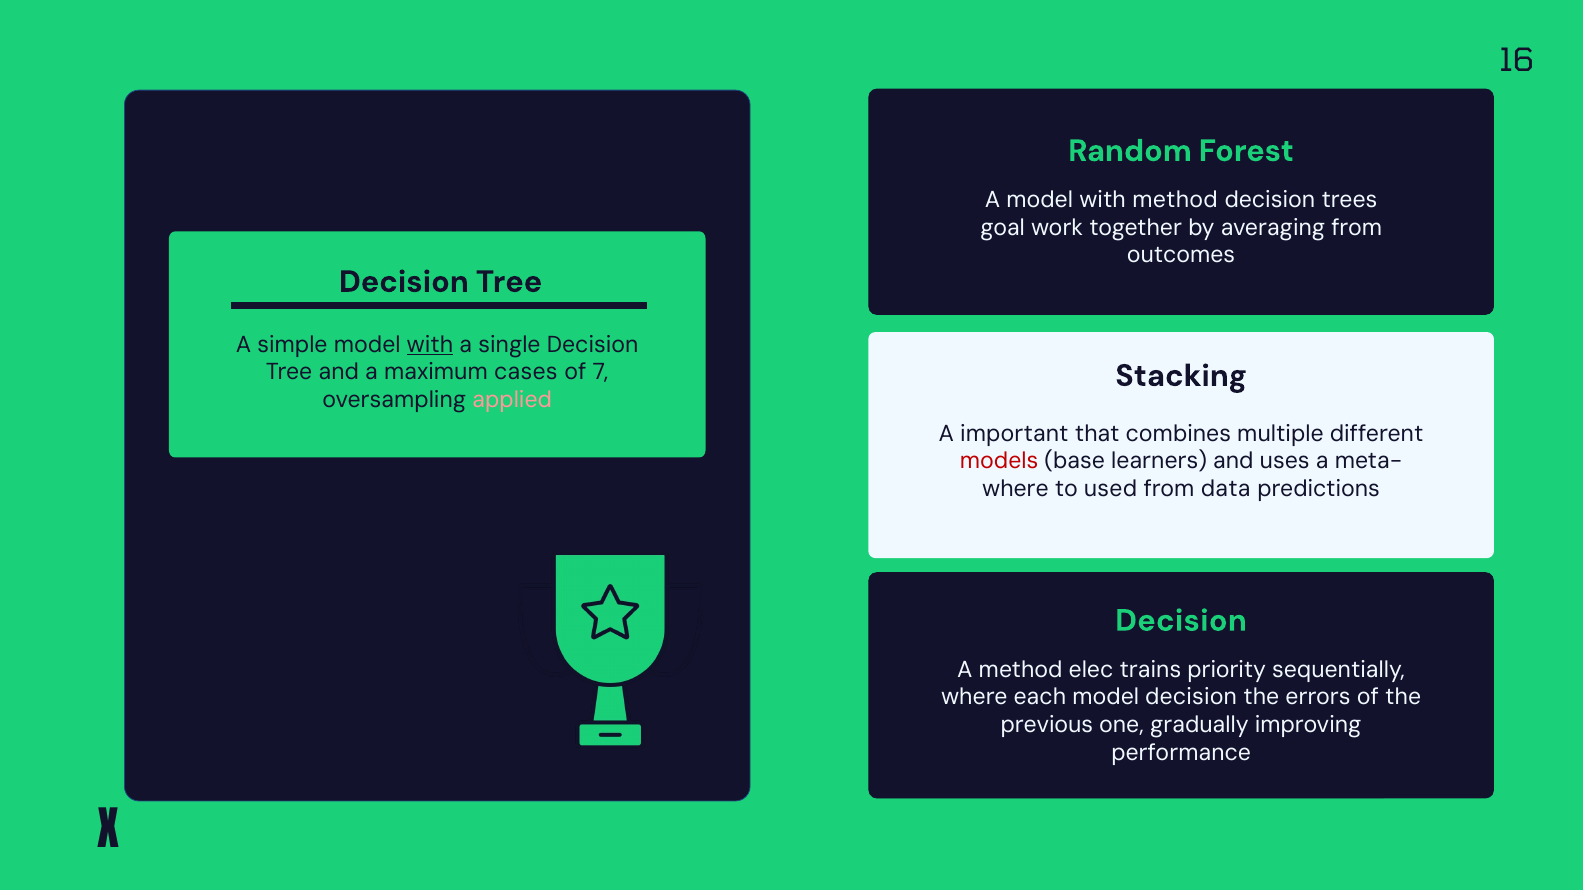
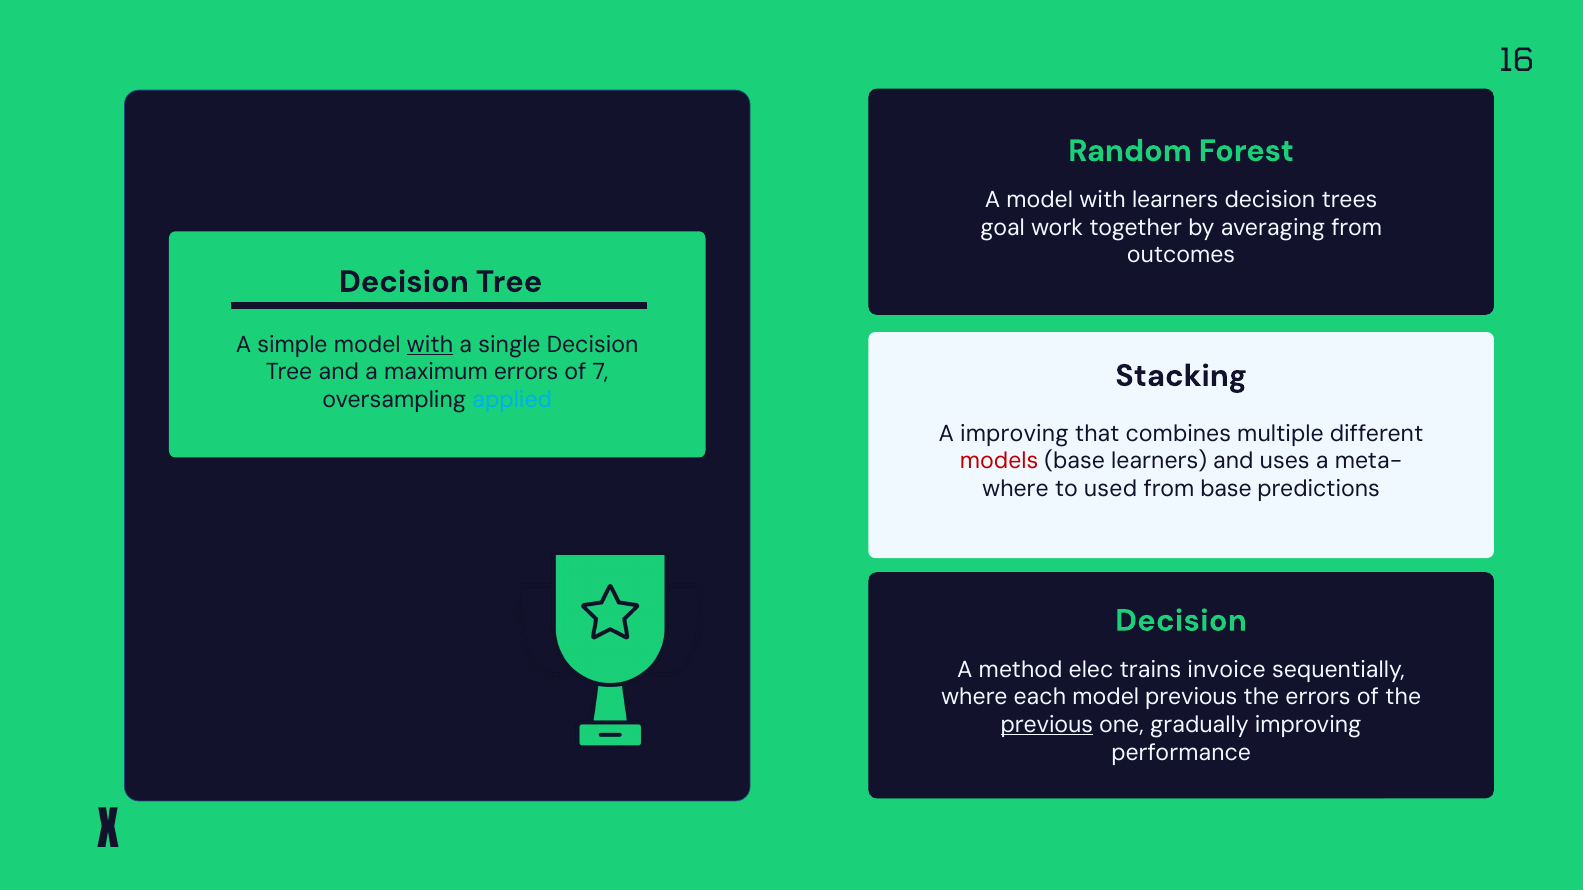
with method: method -> learners
maximum cases: cases -> errors
applied colour: pink -> light blue
A important: important -> improving
from data: data -> base
priority: priority -> invoice
model decision: decision -> previous
previous at (1047, 725) underline: none -> present
